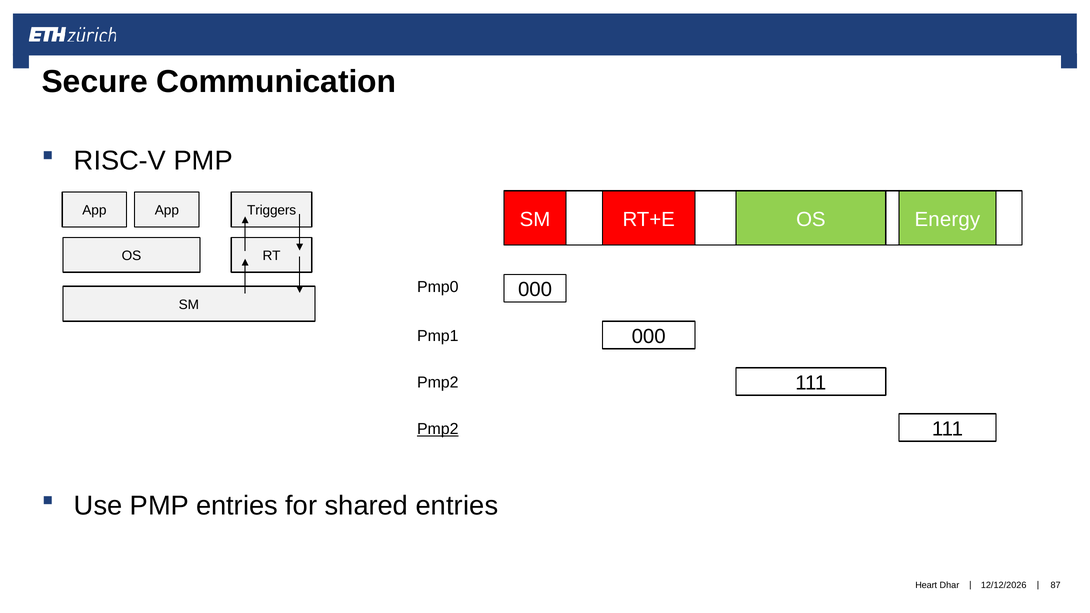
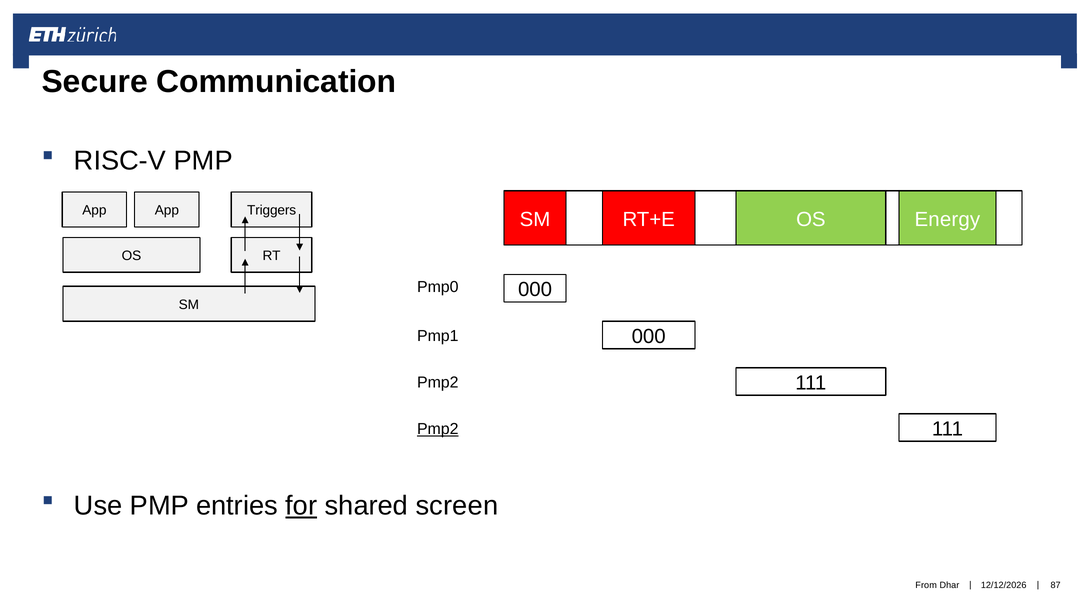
for underline: none -> present
shared entries: entries -> screen
Heart: Heart -> From
